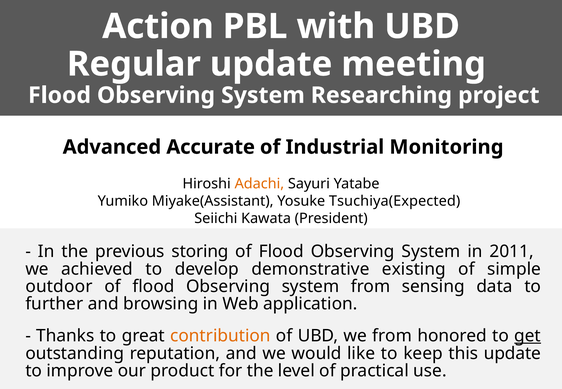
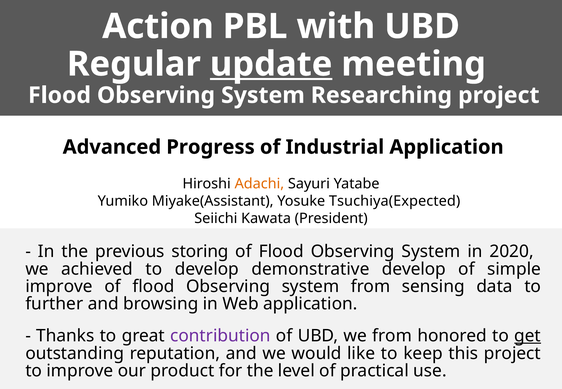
update at (271, 64) underline: none -> present
Accurate: Accurate -> Progress
Industrial Monitoring: Monitoring -> Application
2011: 2011 -> 2020
demonstrative existing: existing -> develop
outdoor at (59, 287): outdoor -> improve
contribution colour: orange -> purple
this update: update -> project
